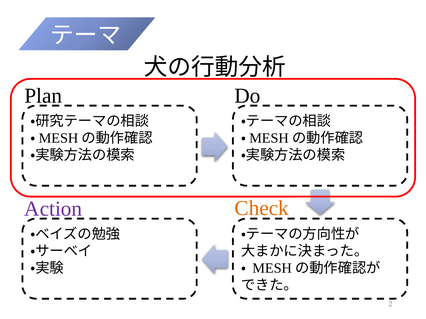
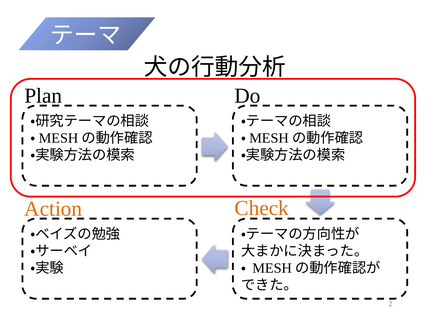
Action colour: purple -> orange
